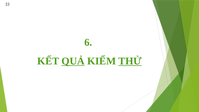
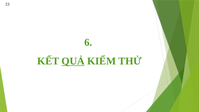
THỬ underline: present -> none
